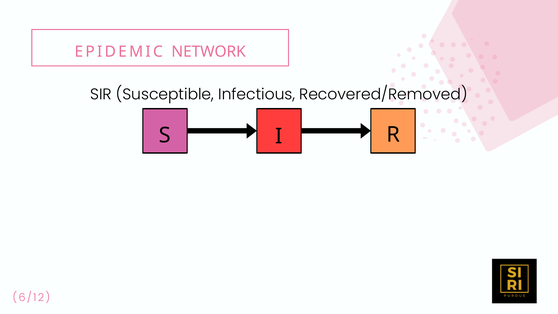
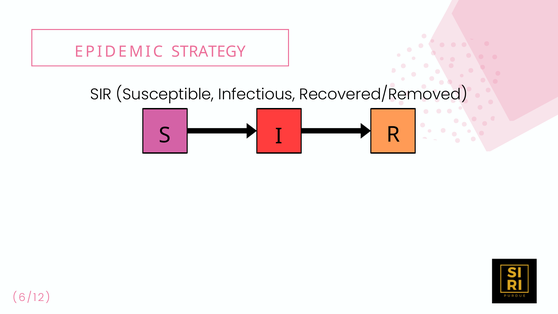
NETWORK: NETWORK -> STRATEGY
